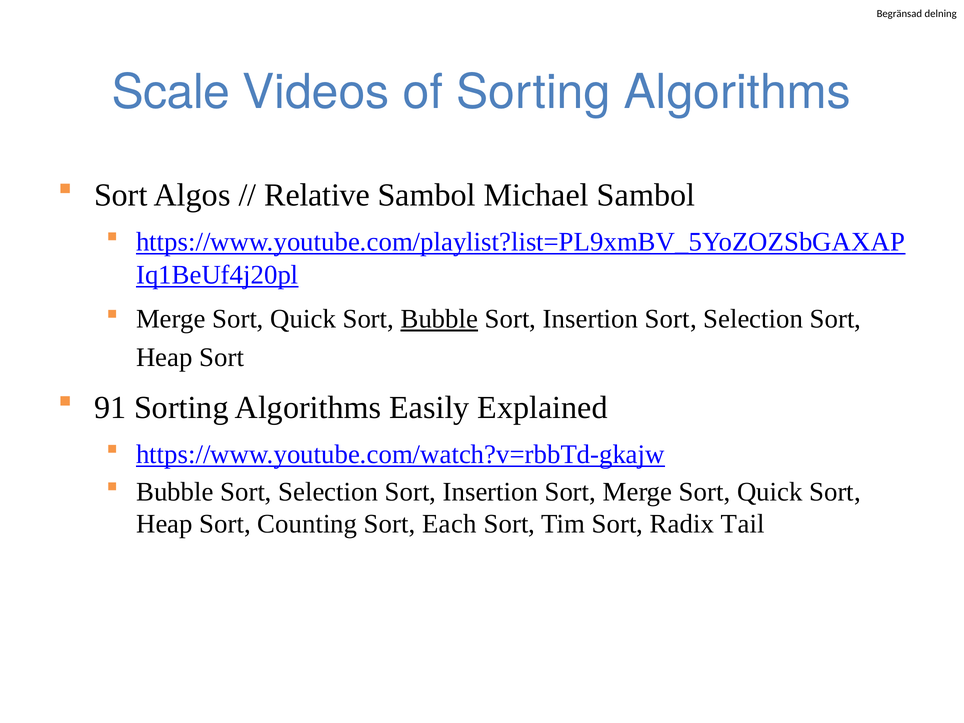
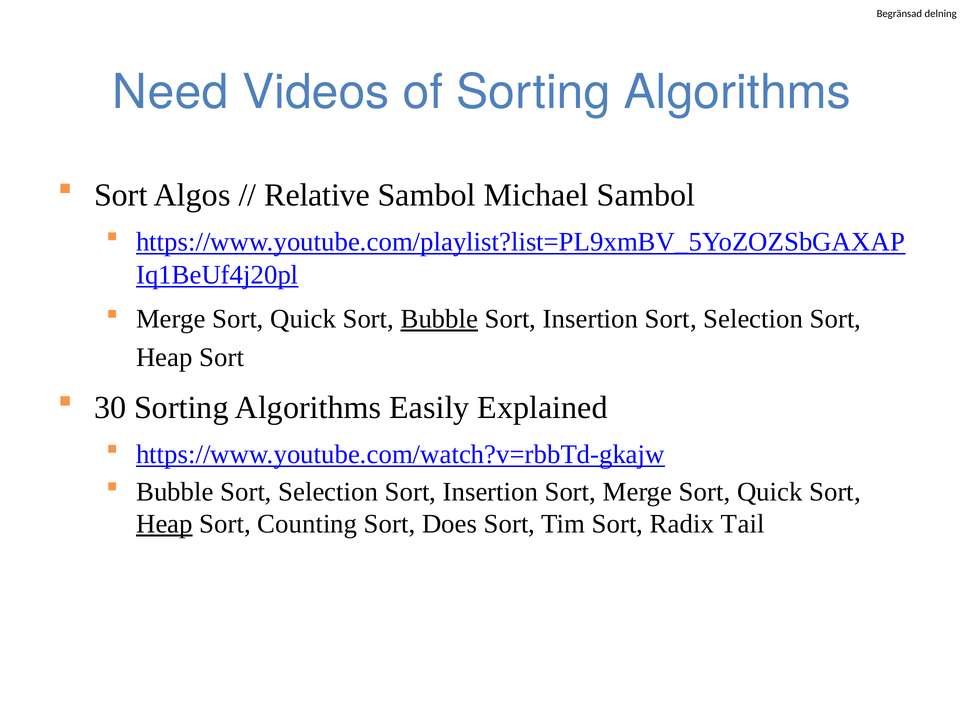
Scale: Scale -> Need
91: 91 -> 30
Heap at (164, 524) underline: none -> present
Each: Each -> Does
